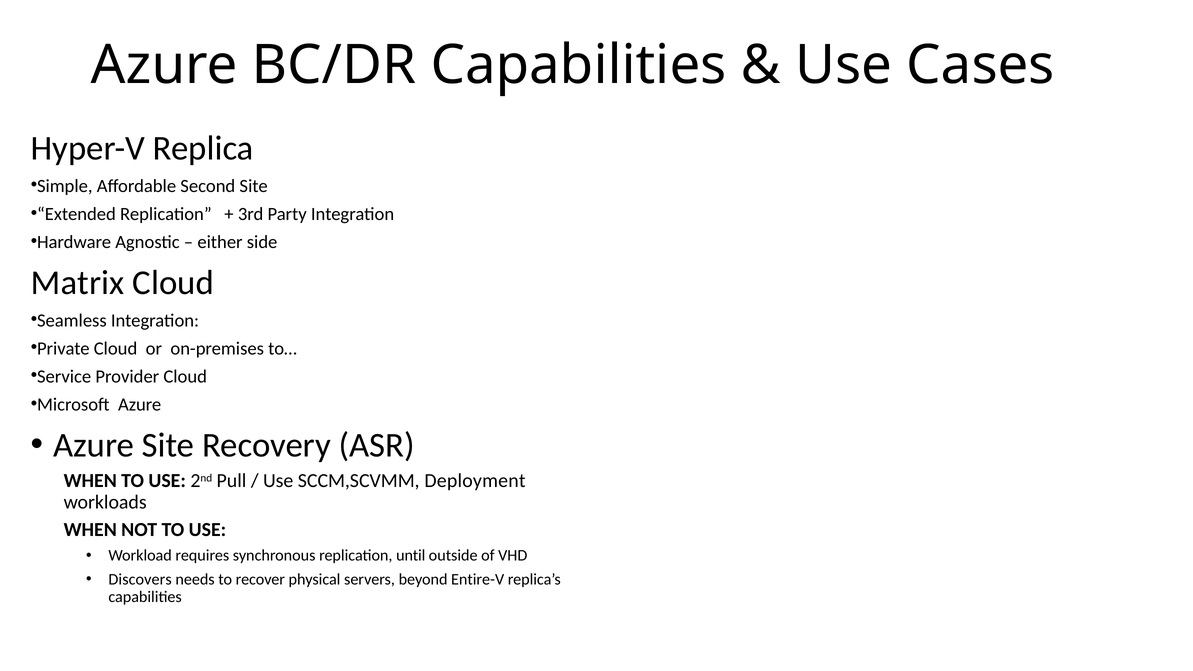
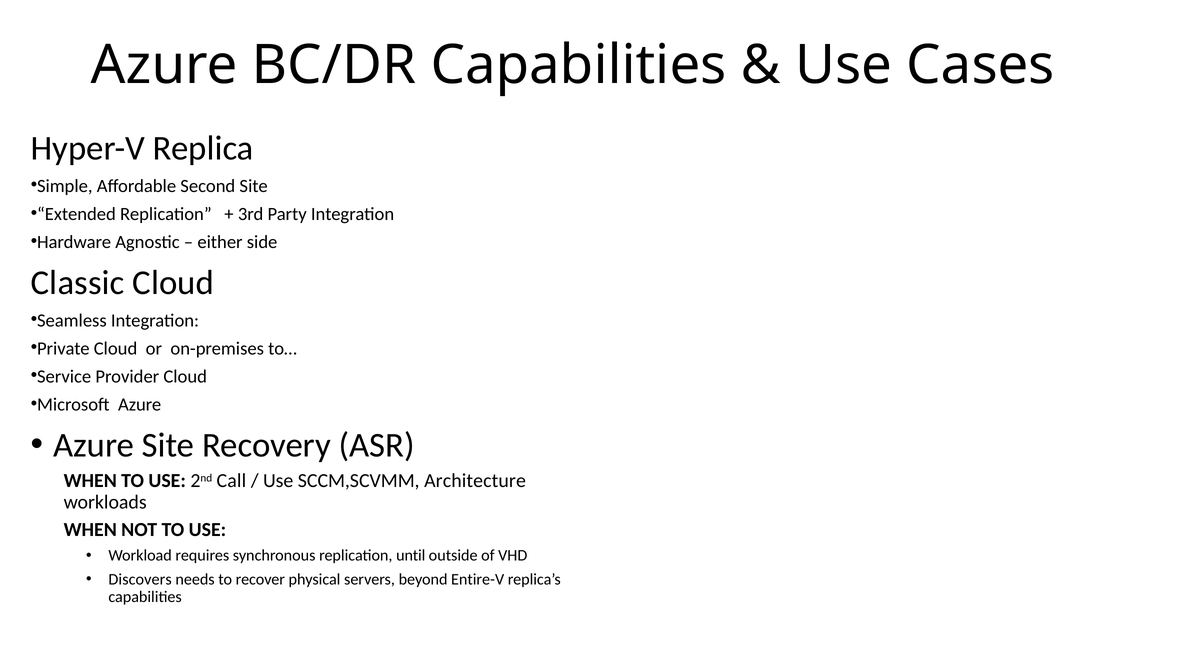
Matrix: Matrix -> Classic
Pull: Pull -> Call
Deployment: Deployment -> Architecture
